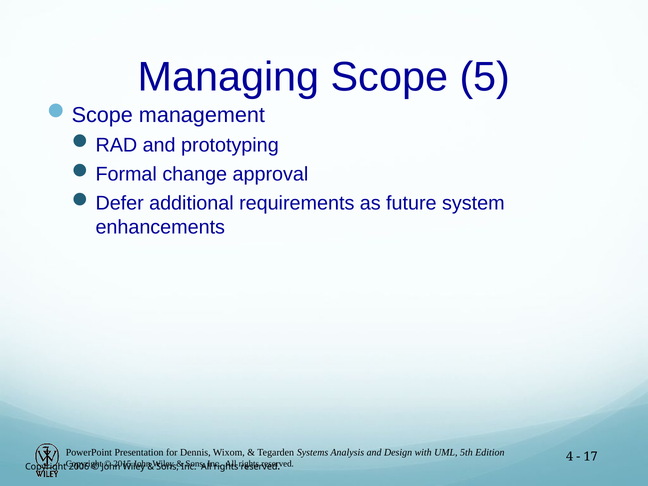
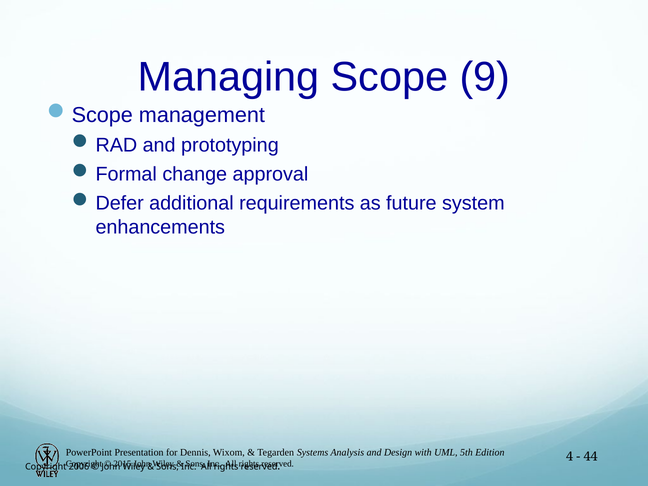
5: 5 -> 9
17: 17 -> 44
